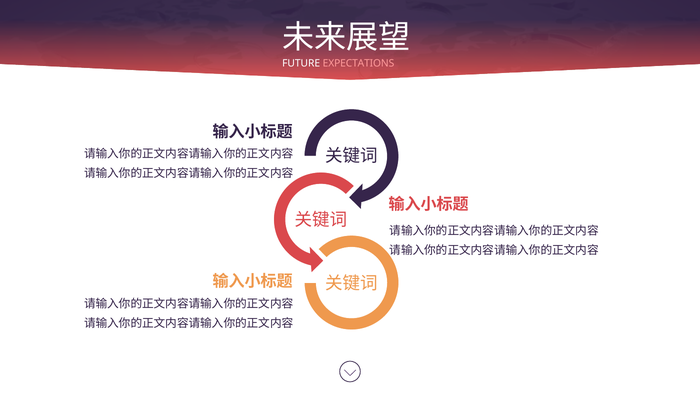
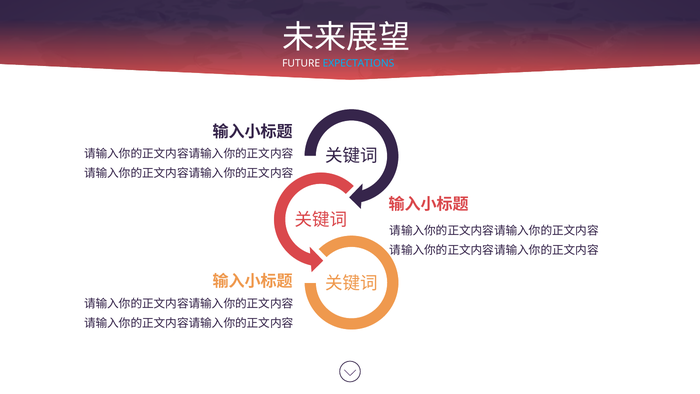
EXPECTATIONS colour: pink -> light blue
